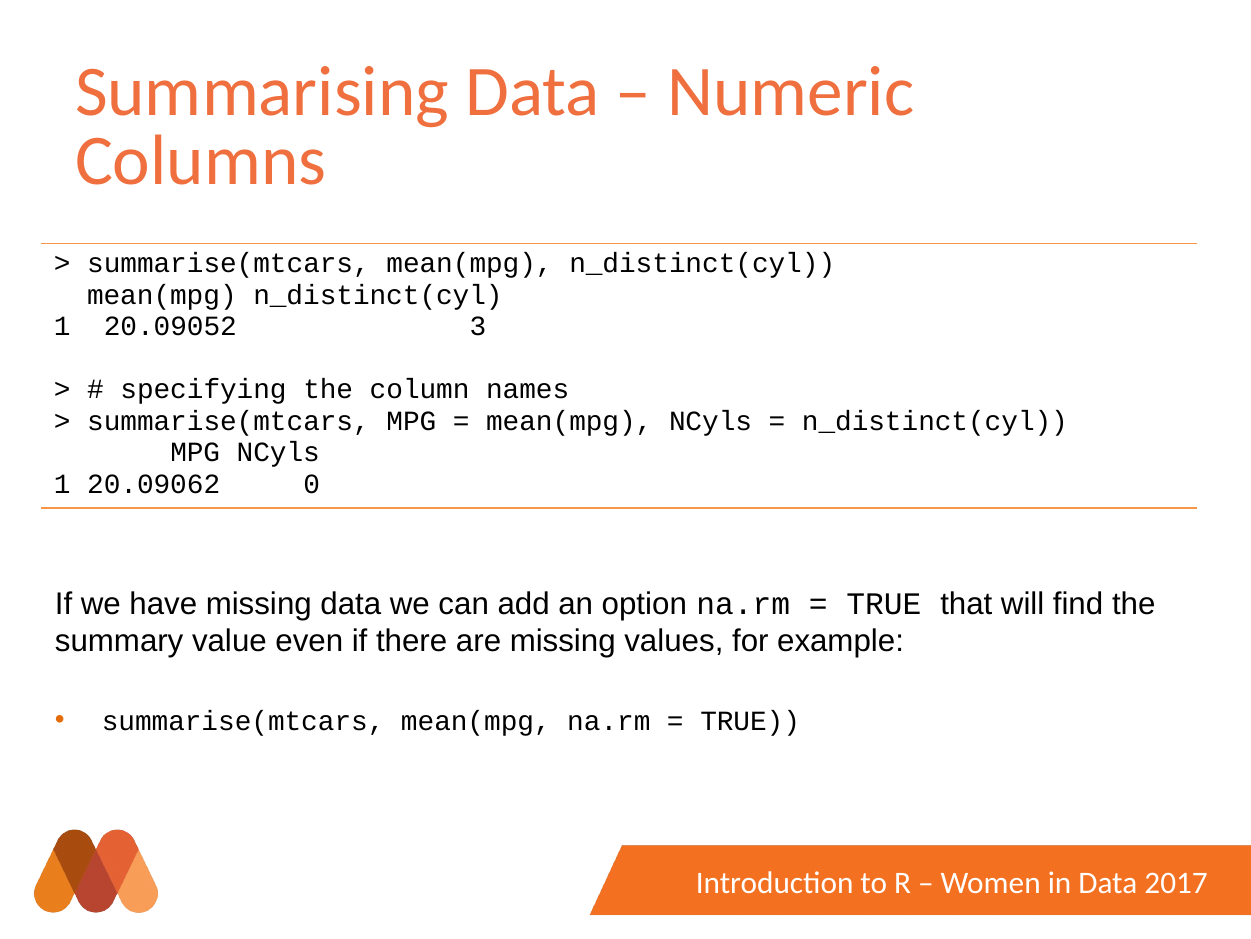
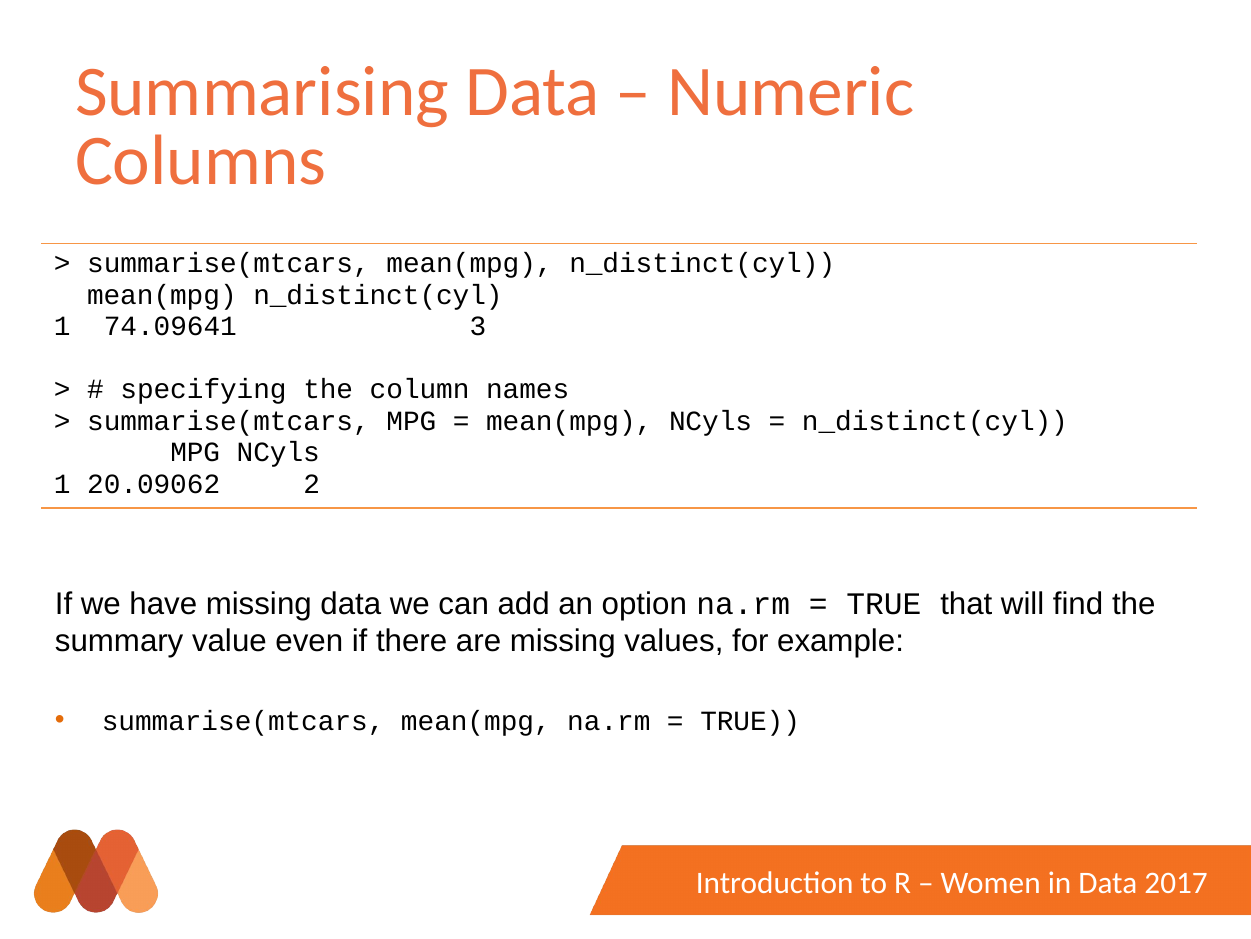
20.09052: 20.09052 -> 74.09641
0: 0 -> 2
